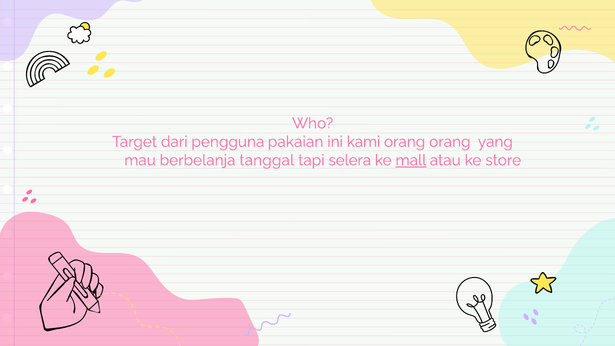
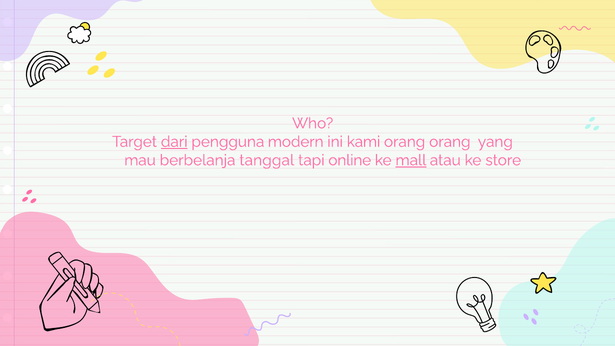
dari underline: none -> present
pakaian: pakaian -> modern
selera: selera -> online
